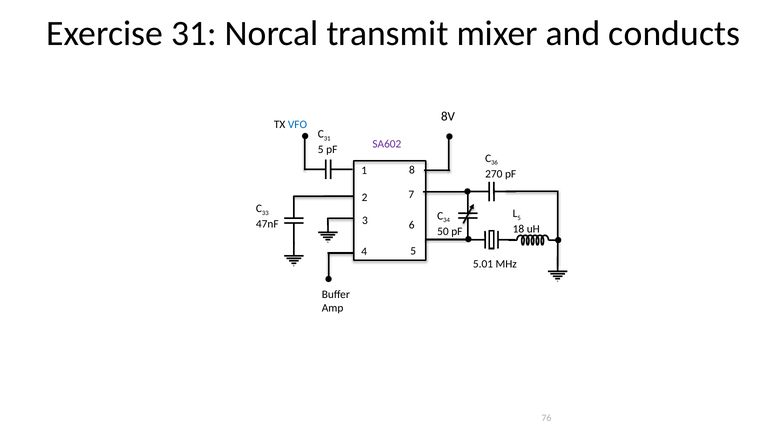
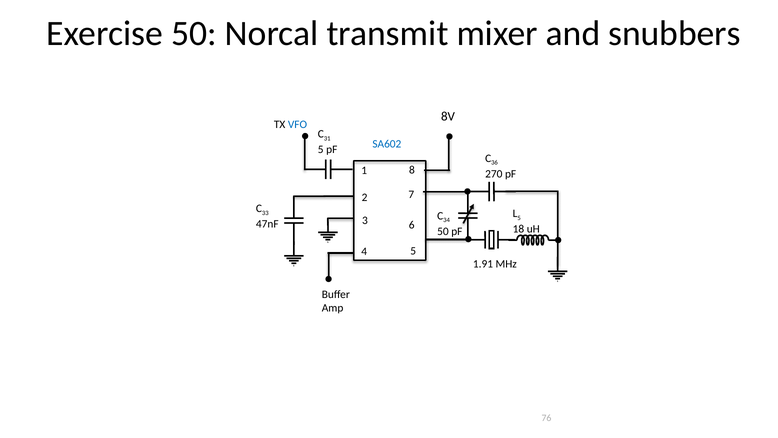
Exercise 31: 31 -> 50
conducts: conducts -> snubbers
SA602 colour: purple -> blue
5.01: 5.01 -> 1.91
